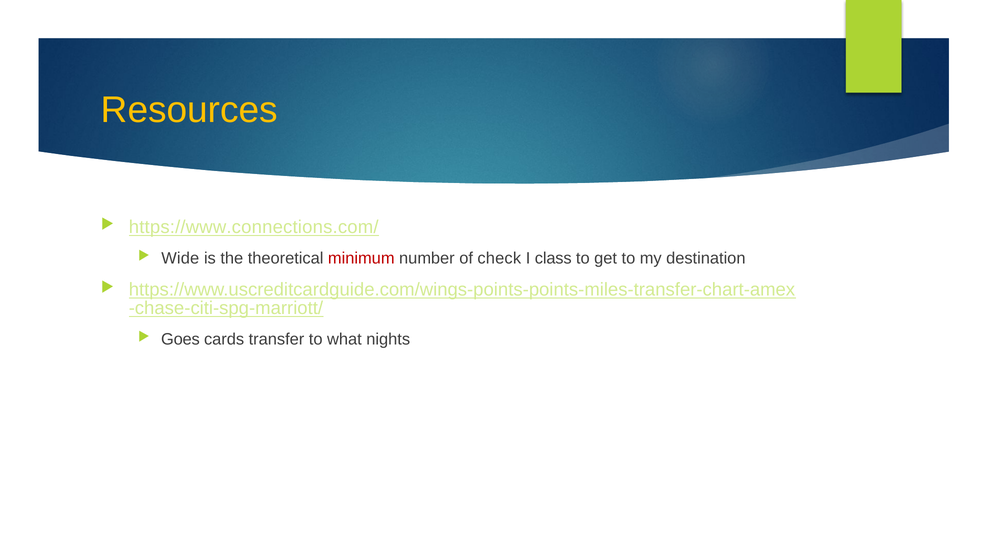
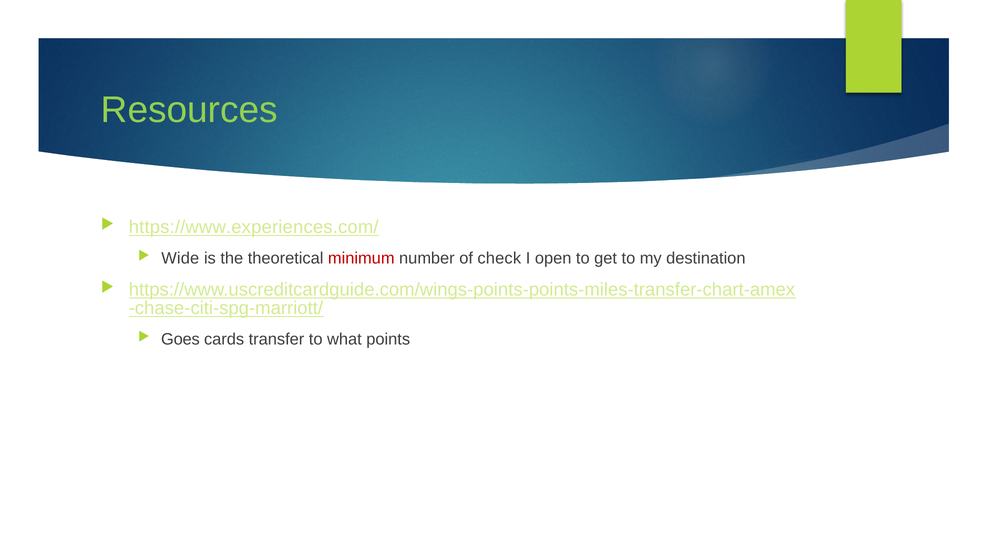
Resources colour: yellow -> light green
https://www.connections.com/: https://www.connections.com/ -> https://www.experiences.com/
class: class -> open
nights: nights -> points
